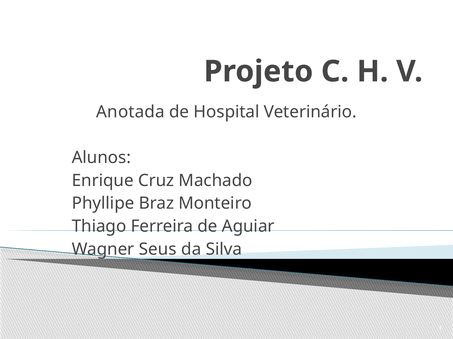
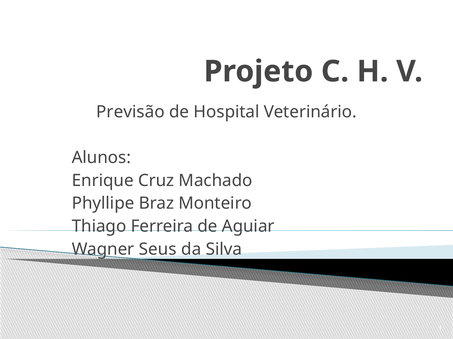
Anotada: Anotada -> Previsão
